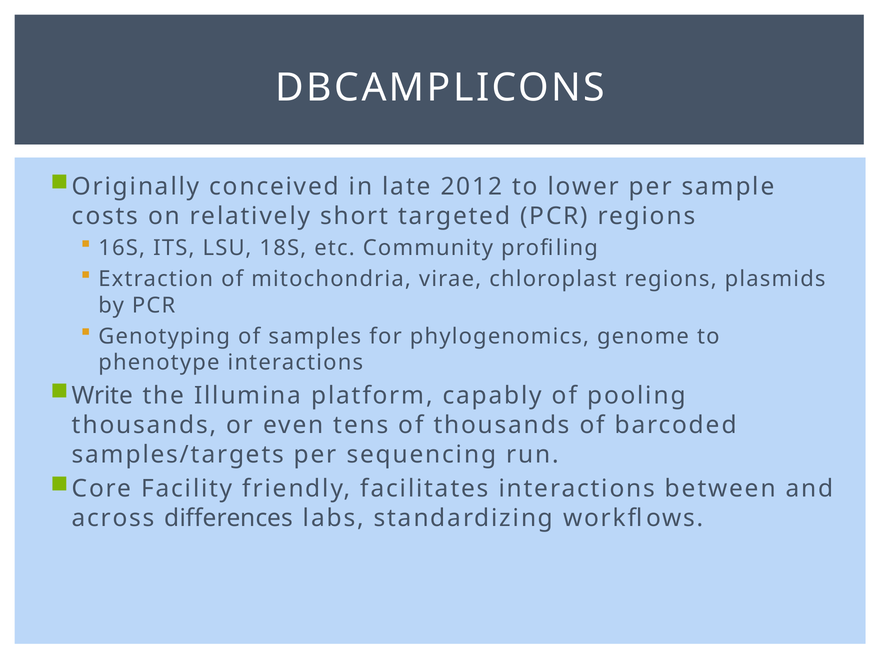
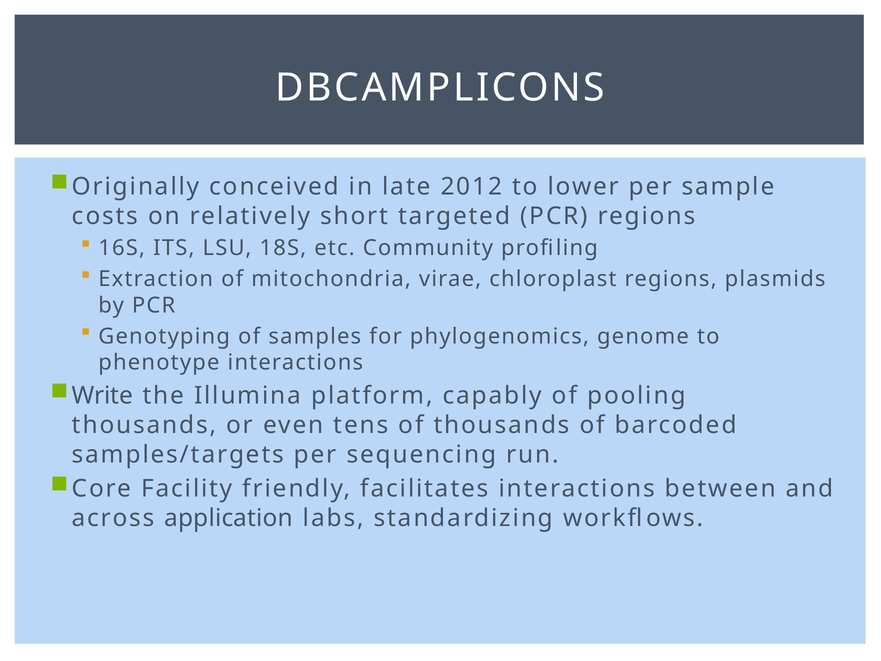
differences: differences -> application
